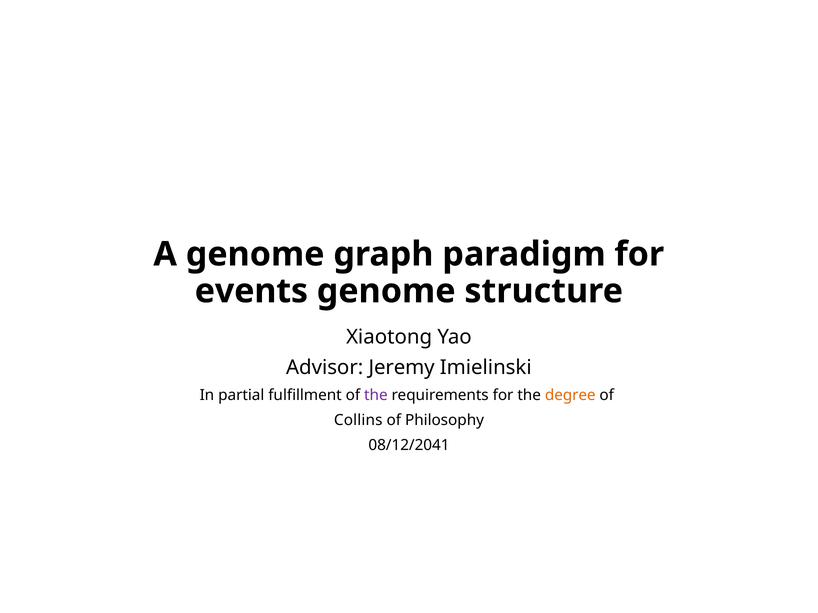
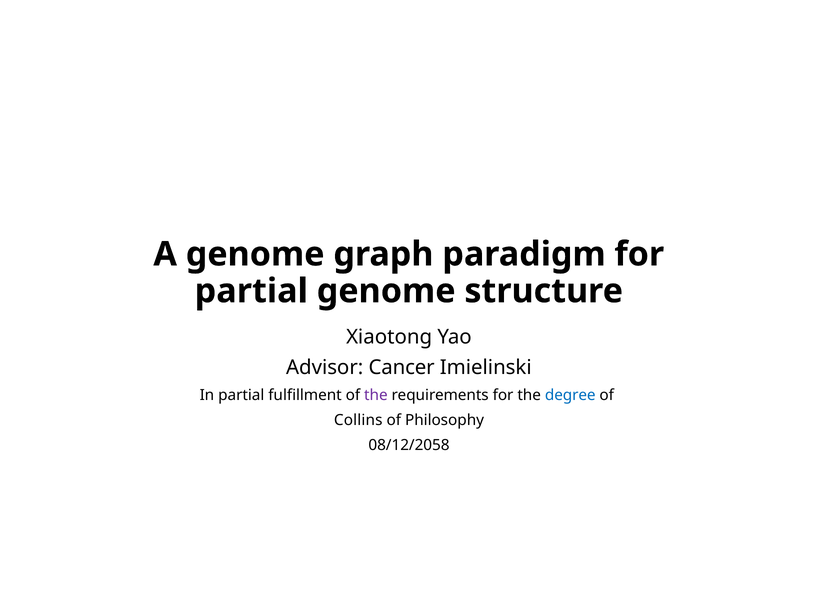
events at (251, 291): events -> partial
Jeremy: Jeremy -> Cancer
degree colour: orange -> blue
08/12/2041: 08/12/2041 -> 08/12/2058
